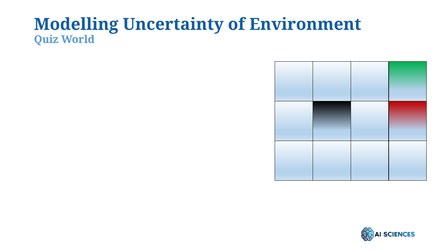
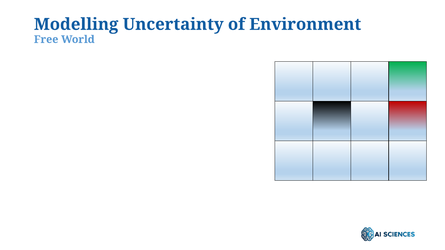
Quiz: Quiz -> Free
